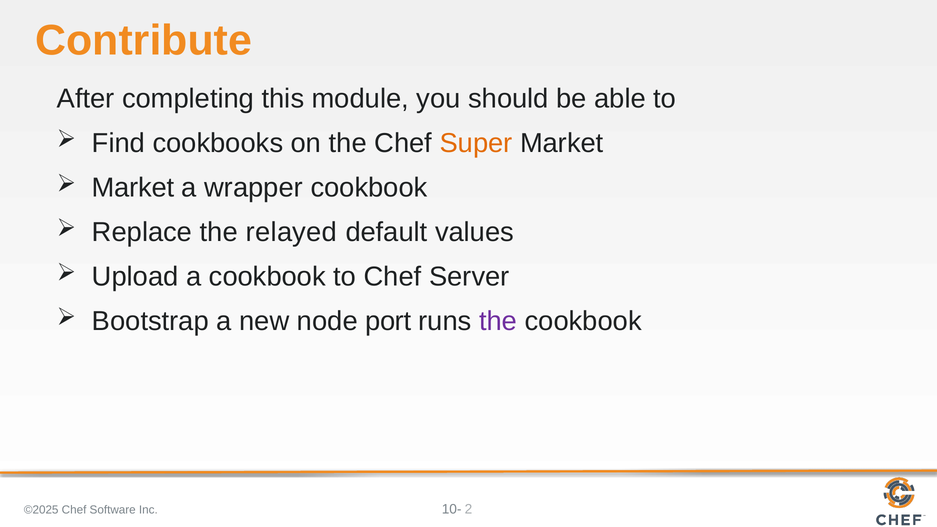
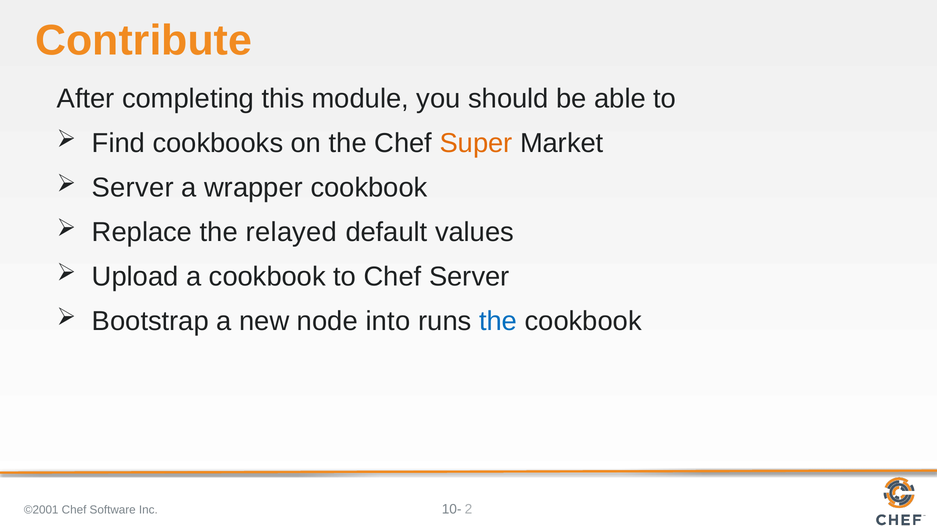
Market at (133, 188): Market -> Server
port: port -> into
the at (498, 321) colour: purple -> blue
©2025: ©2025 -> ©2001
